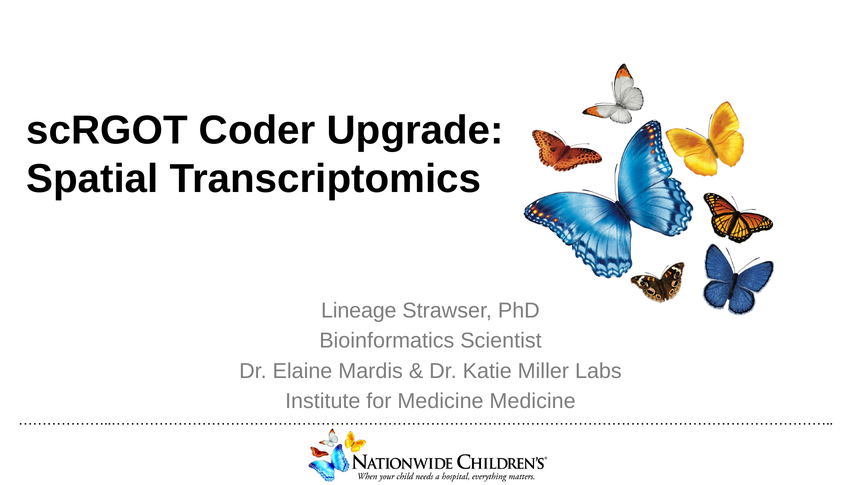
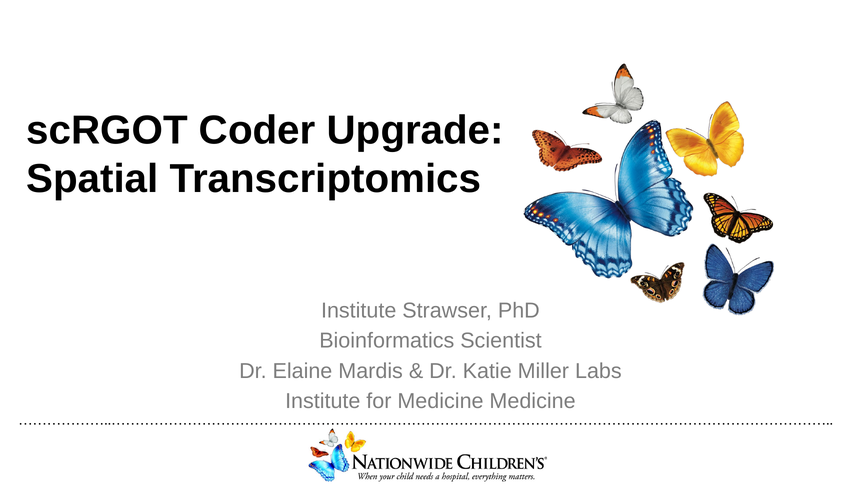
Lineage at (359, 310): Lineage -> Institute
